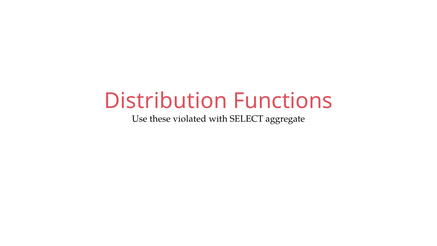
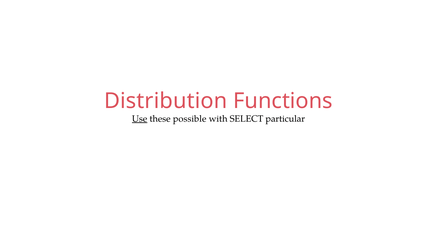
Use underline: none -> present
violated: violated -> possible
aggregate: aggregate -> particular
